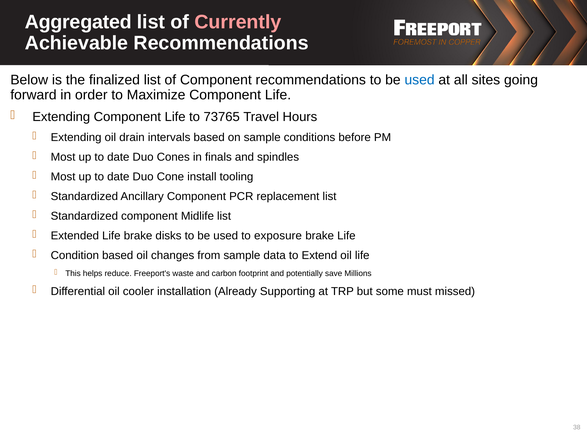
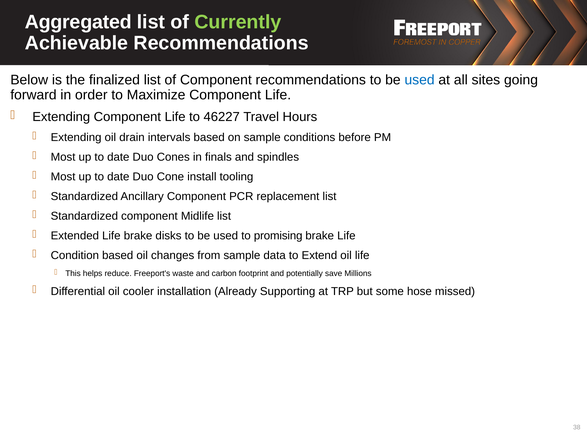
Currently colour: pink -> light green
73765: 73765 -> 46227
exposure: exposure -> promising
must: must -> hose
